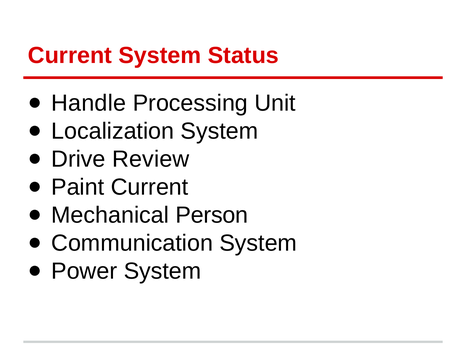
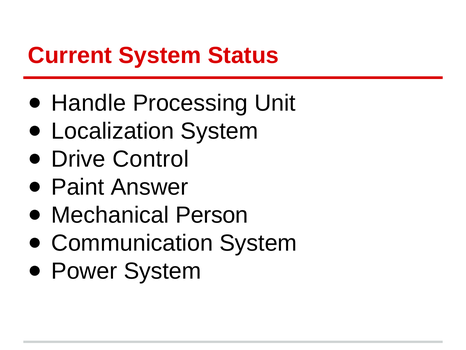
Review: Review -> Control
Paint Current: Current -> Answer
